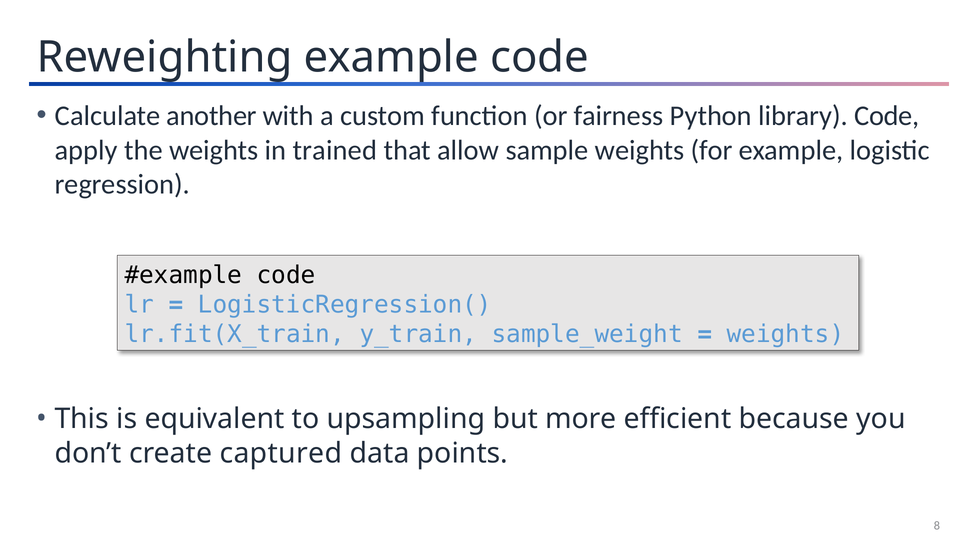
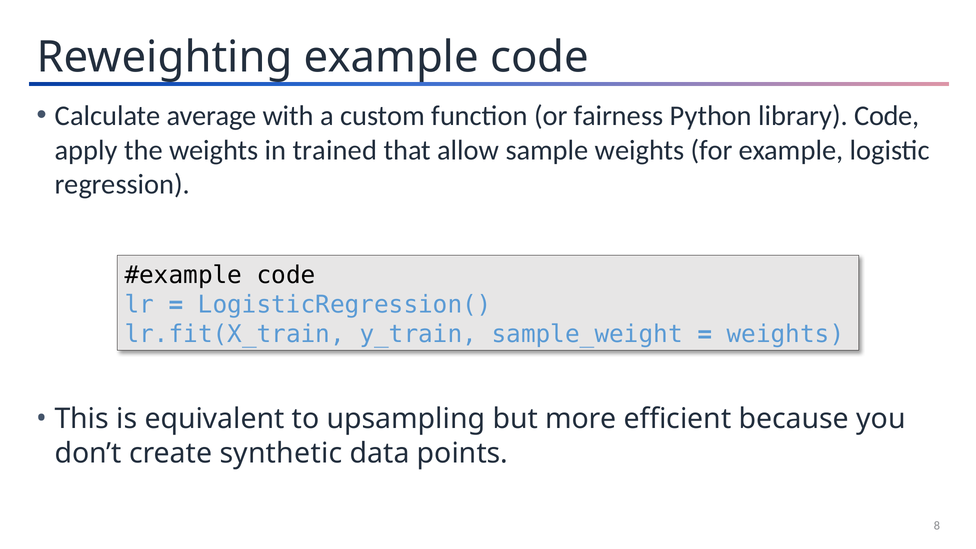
another: another -> average
captured: captured -> synthetic
